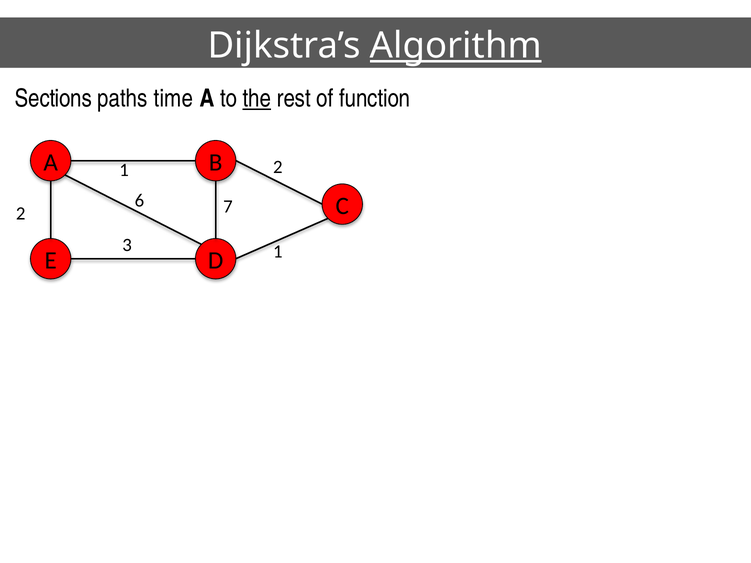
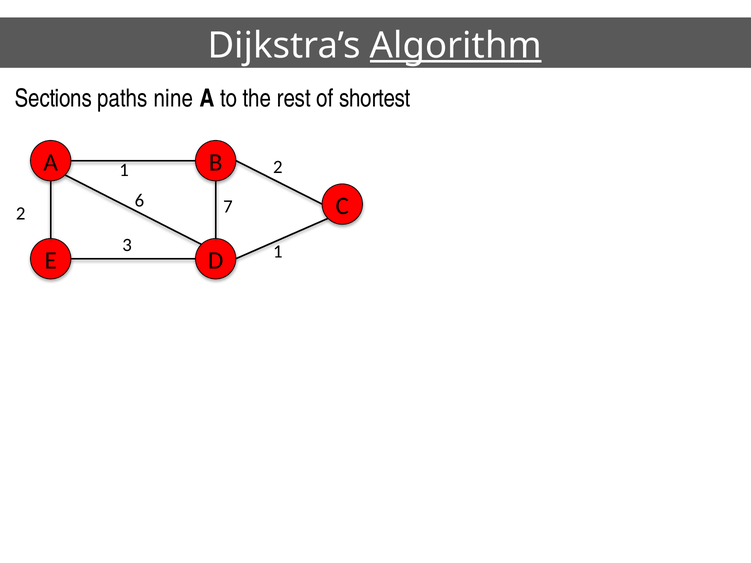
time: time -> nine
the underline: present -> none
function: function -> shortest
